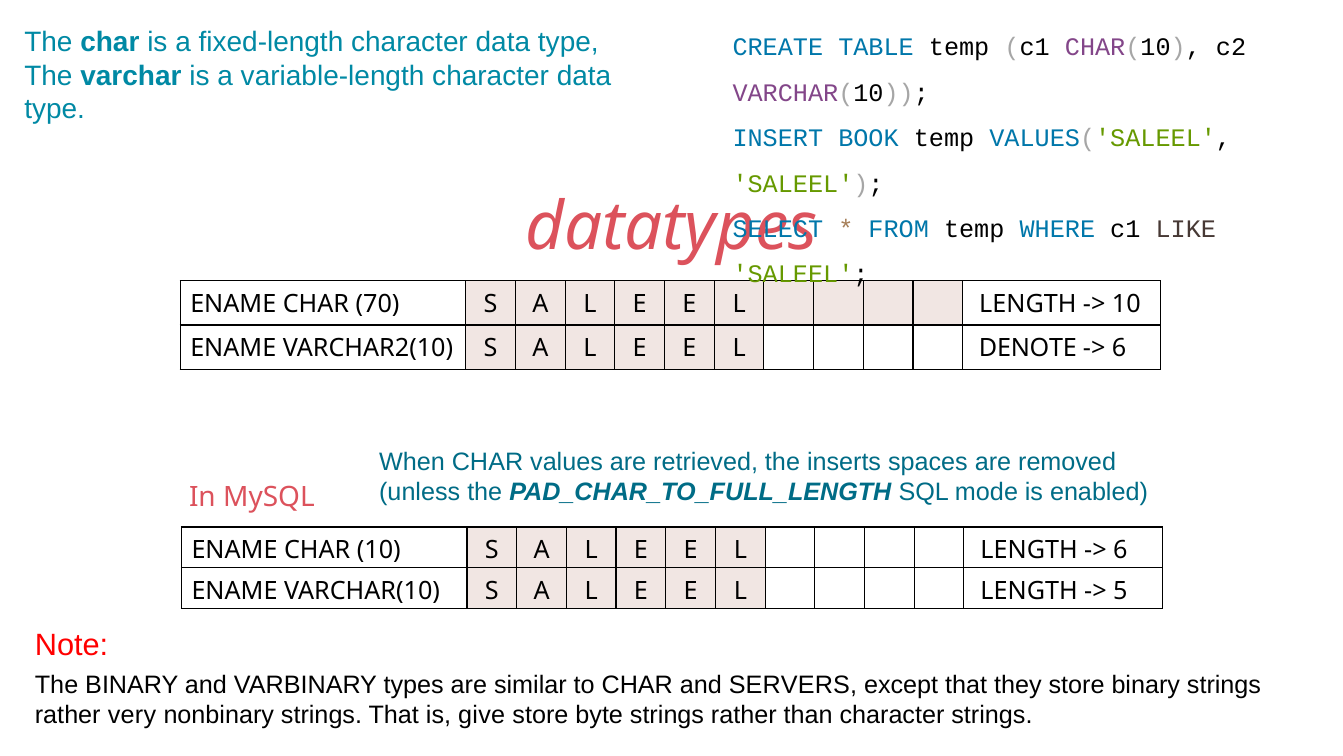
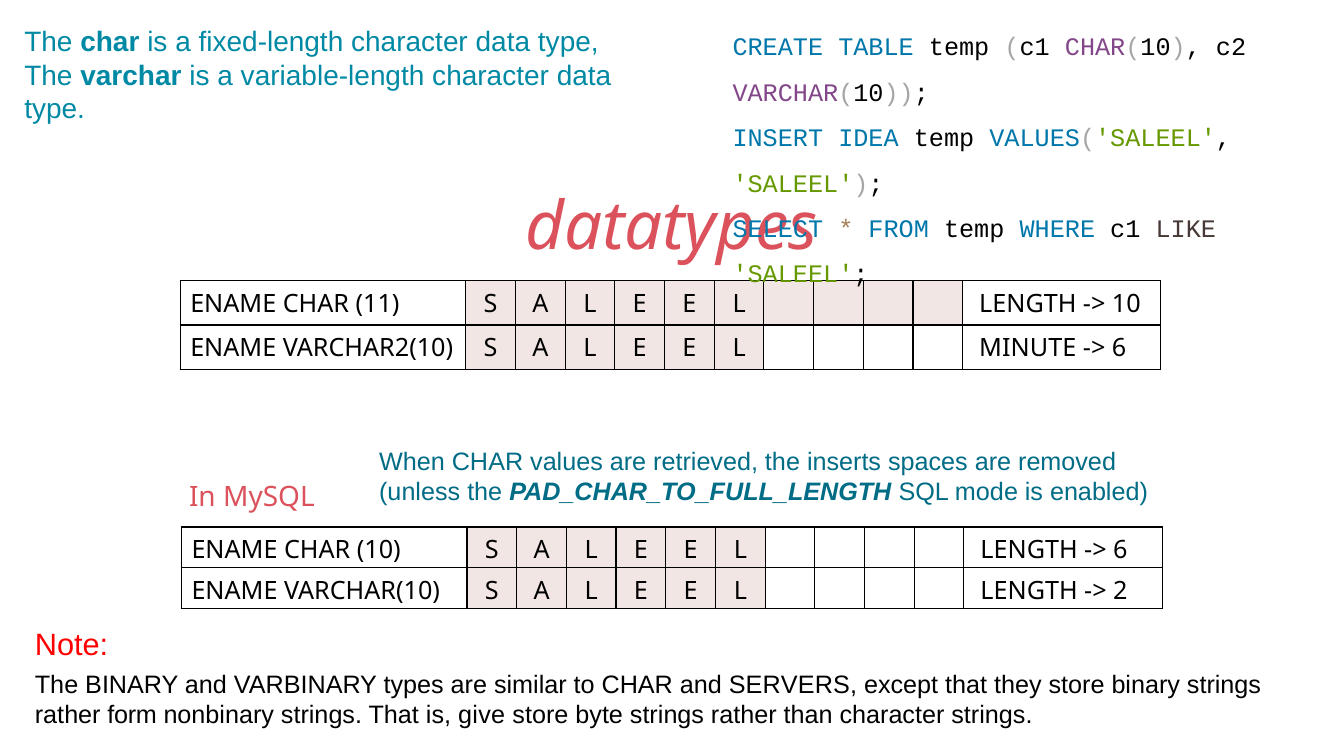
BOOK: BOOK -> IDEA
70: 70 -> 11
DENOTE: DENOTE -> MINUTE
5: 5 -> 2
very: very -> form
